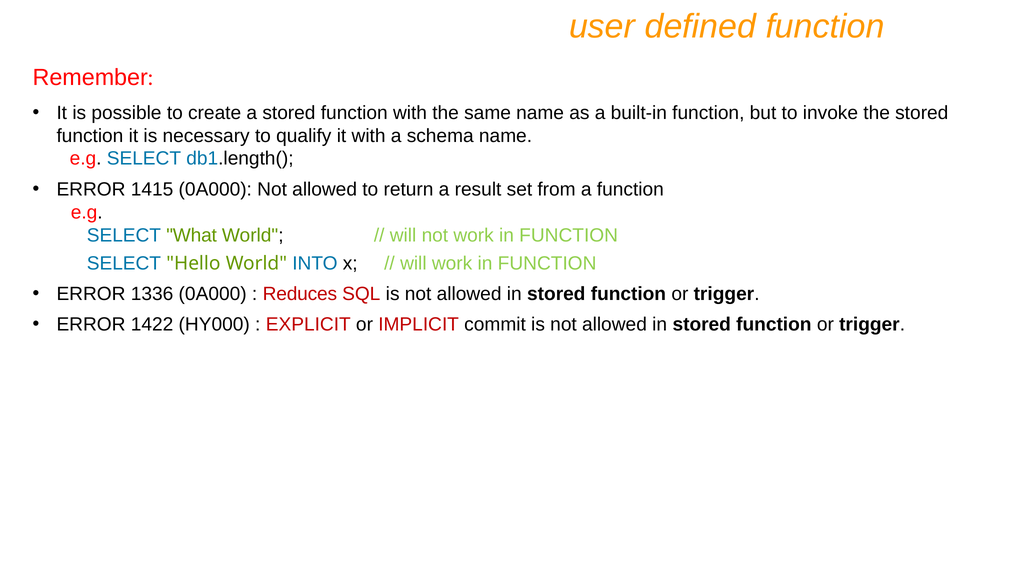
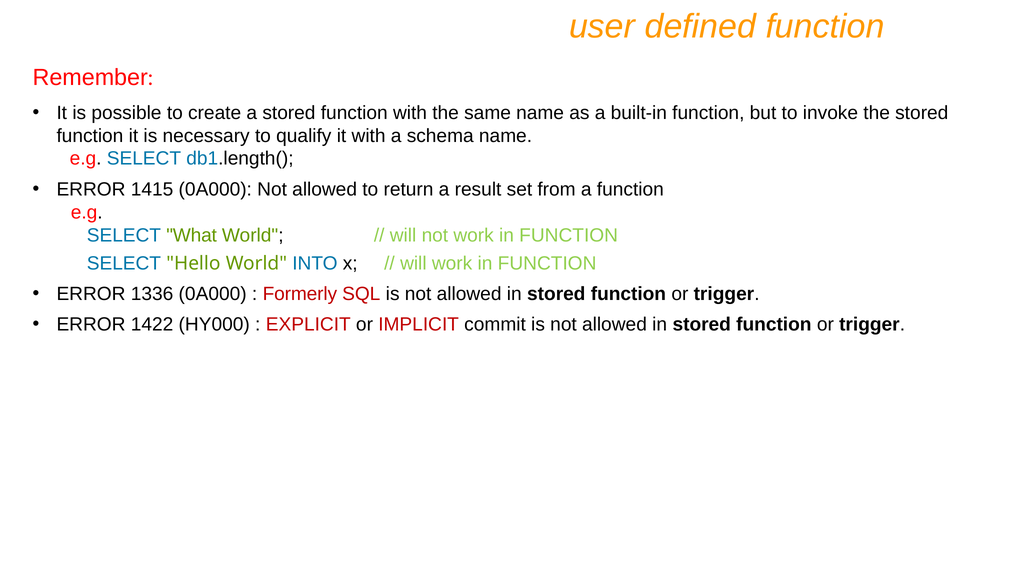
Reduces: Reduces -> Formerly
